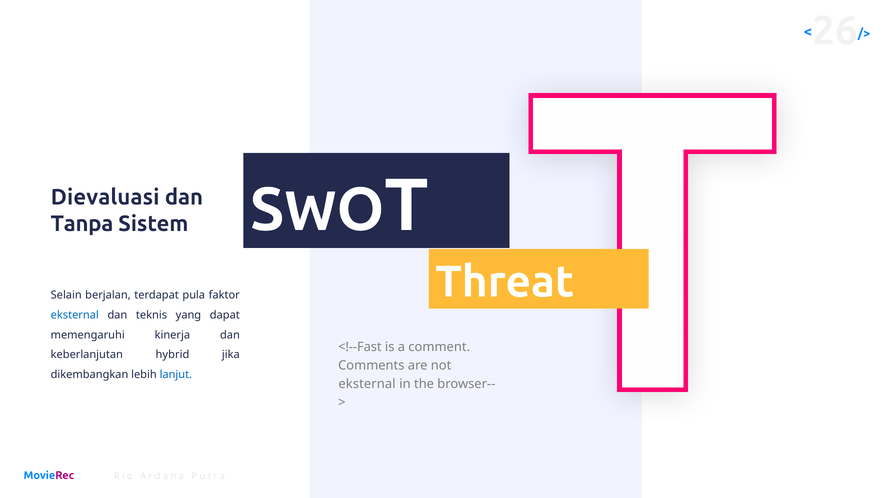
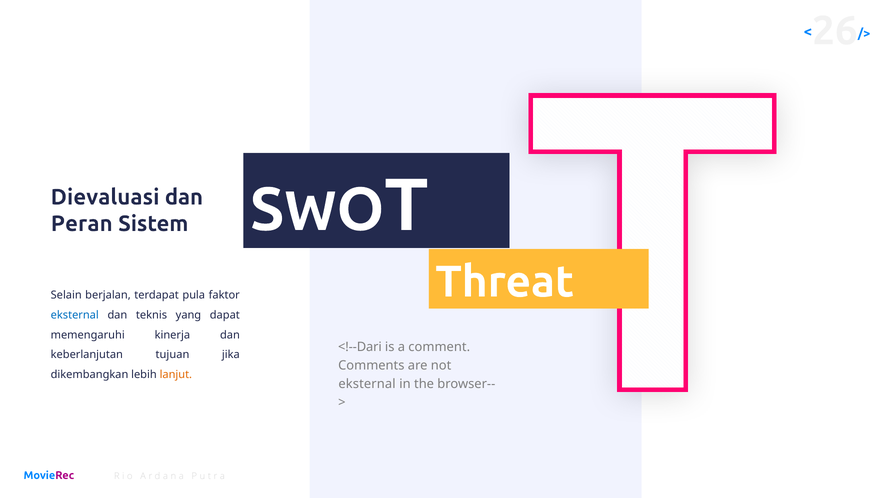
Tanpa: Tanpa -> Peran
<!--Fast: <!--Fast -> <!--Dari
hybrid: hybrid -> tujuan
lanjut colour: blue -> orange
